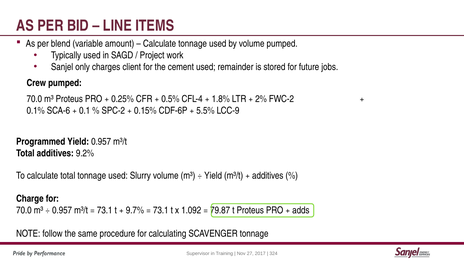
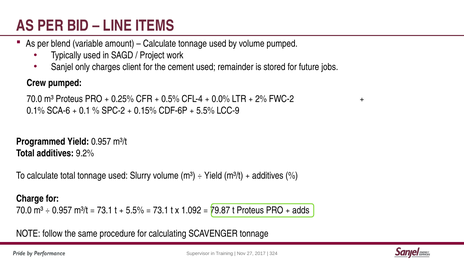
1.8%: 1.8% -> 0.0%
9.7% at (135, 210): 9.7% -> 5.5%
